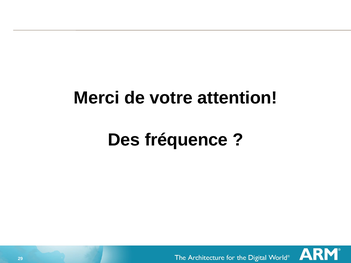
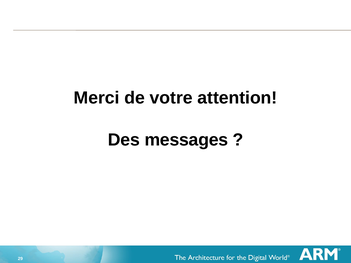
fréquence: fréquence -> messages
